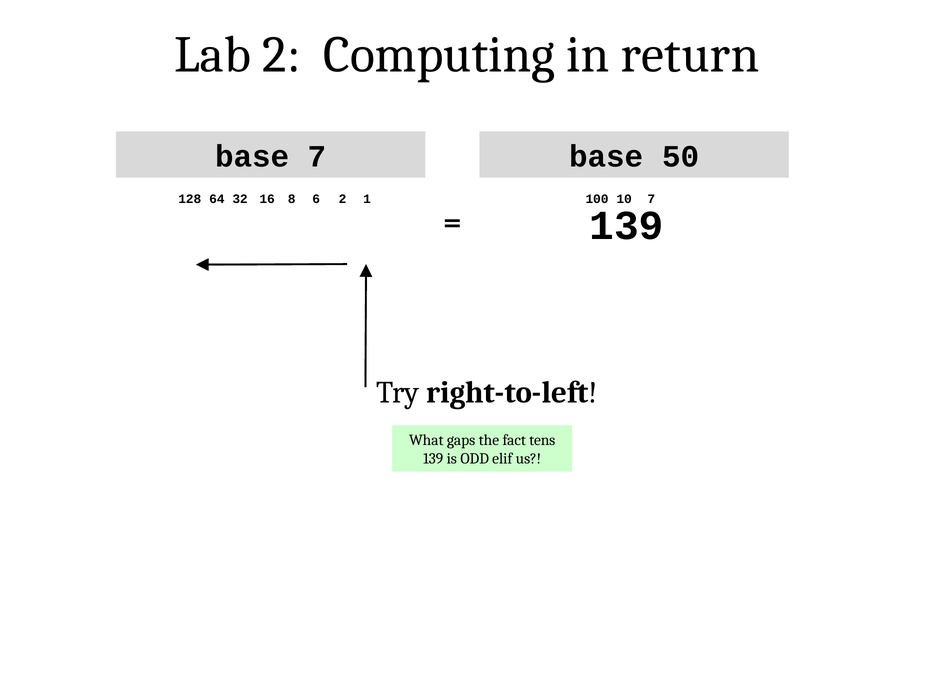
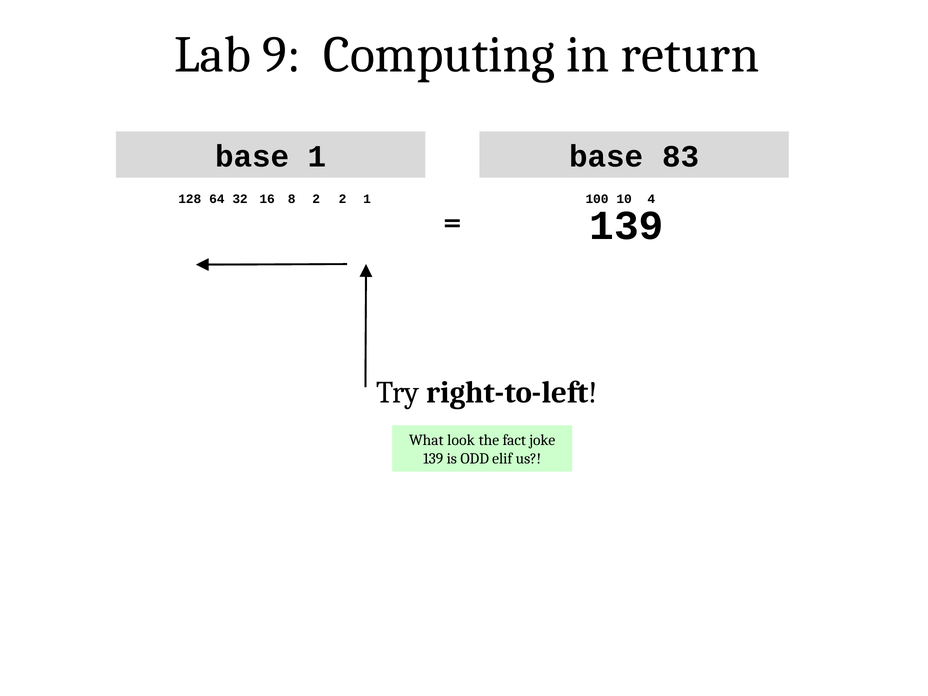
Lab 2: 2 -> 9
base 7: 7 -> 1
50: 50 -> 83
32 6: 6 -> 2
100 7: 7 -> 4
gaps: gaps -> look
tens: tens -> joke
